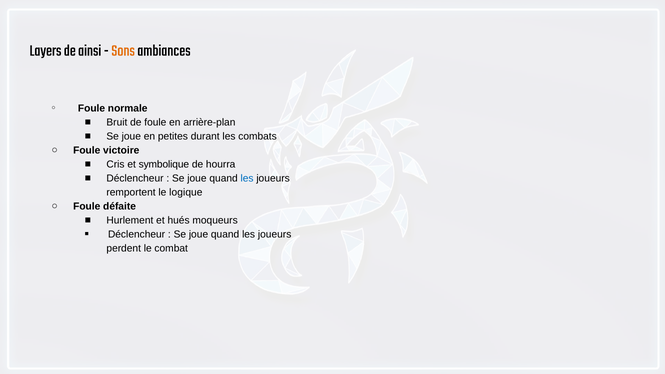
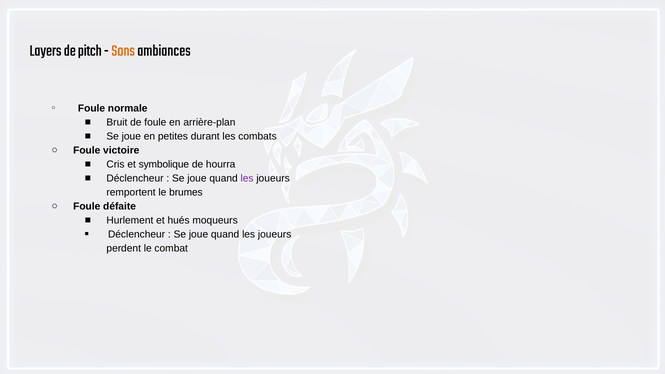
ainsi: ainsi -> pitch
les at (247, 178) colour: blue -> purple
logique: logique -> brumes
